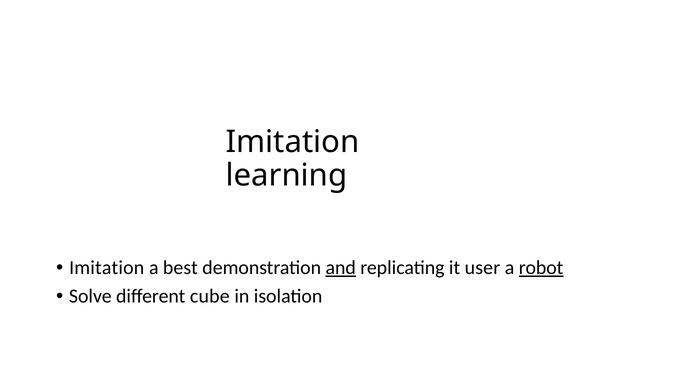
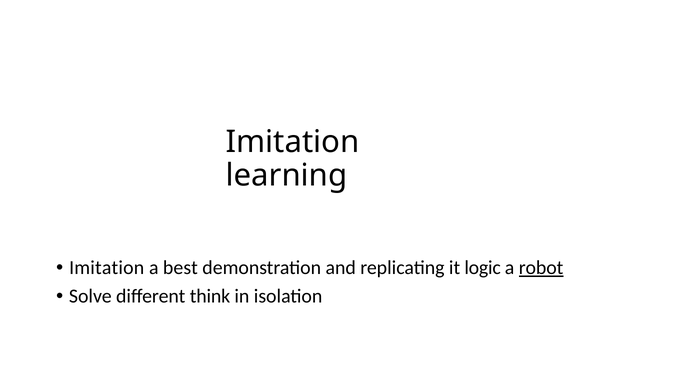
and underline: present -> none
user: user -> logic
cube: cube -> think
